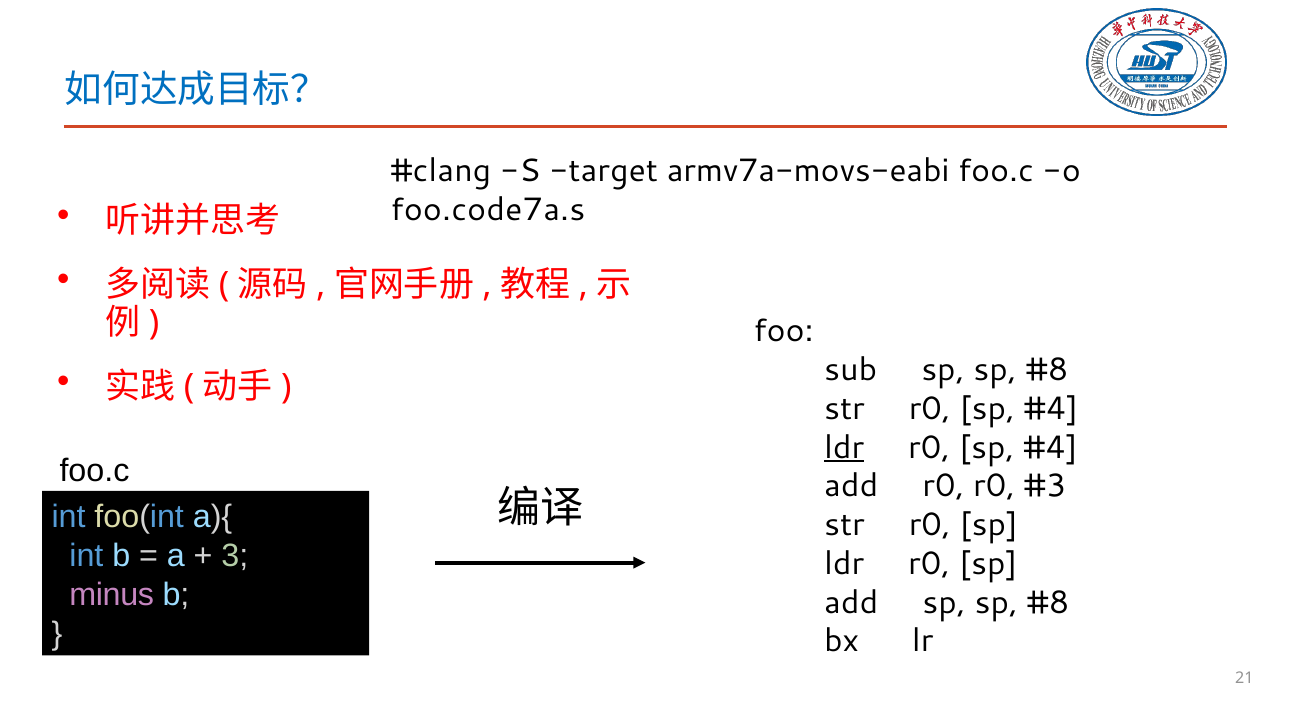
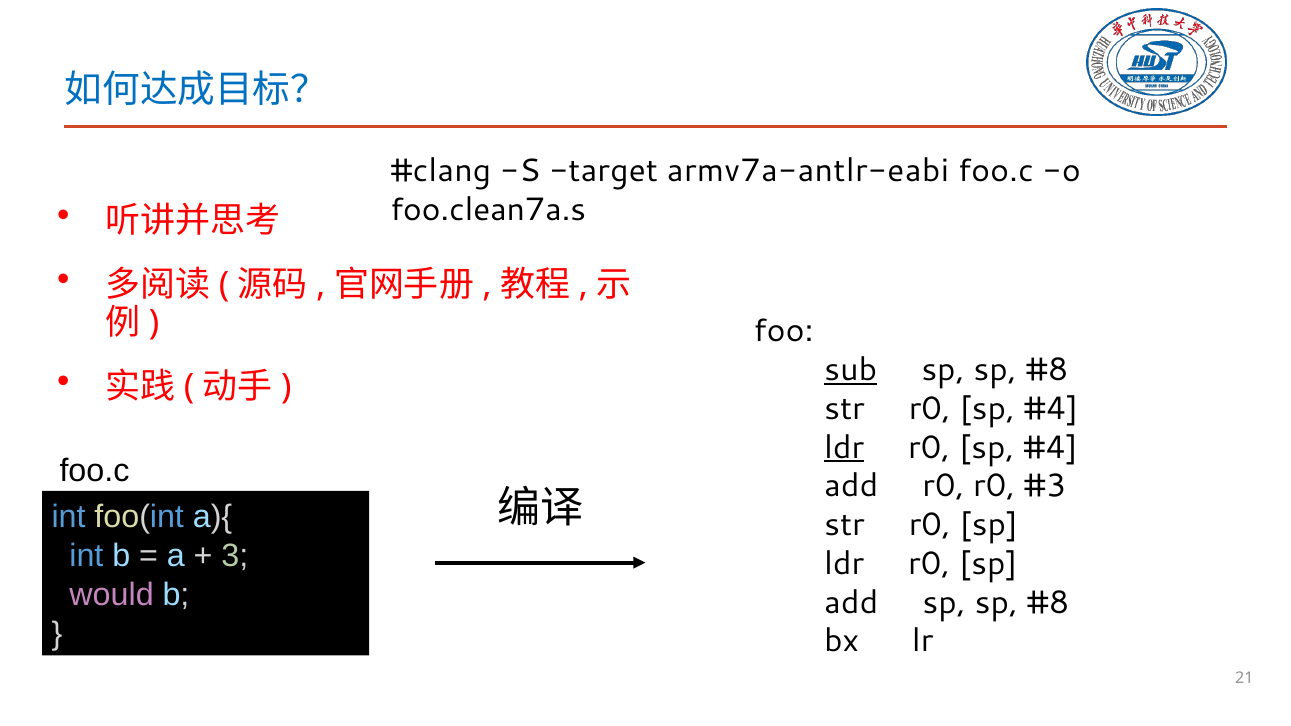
armv7a-movs-eabi: armv7a-movs-eabi -> armv7a-antlr-eabi
foo.code7a.s: foo.code7a.s -> foo.clean7a.s
sub underline: none -> present
minus: minus -> would
